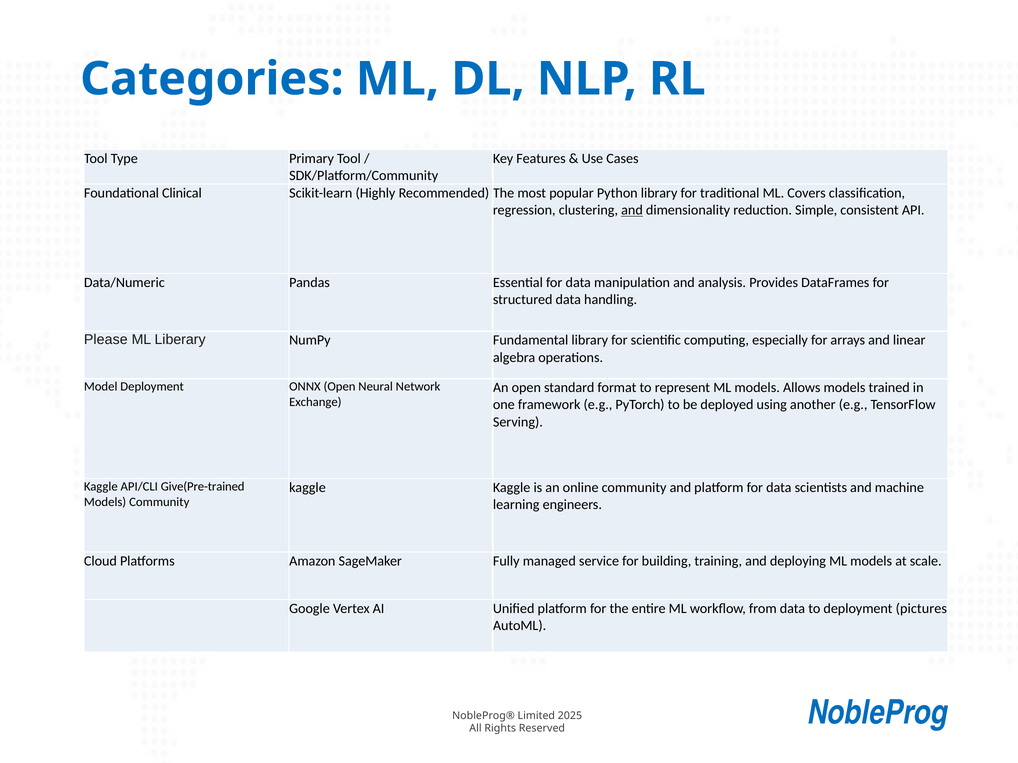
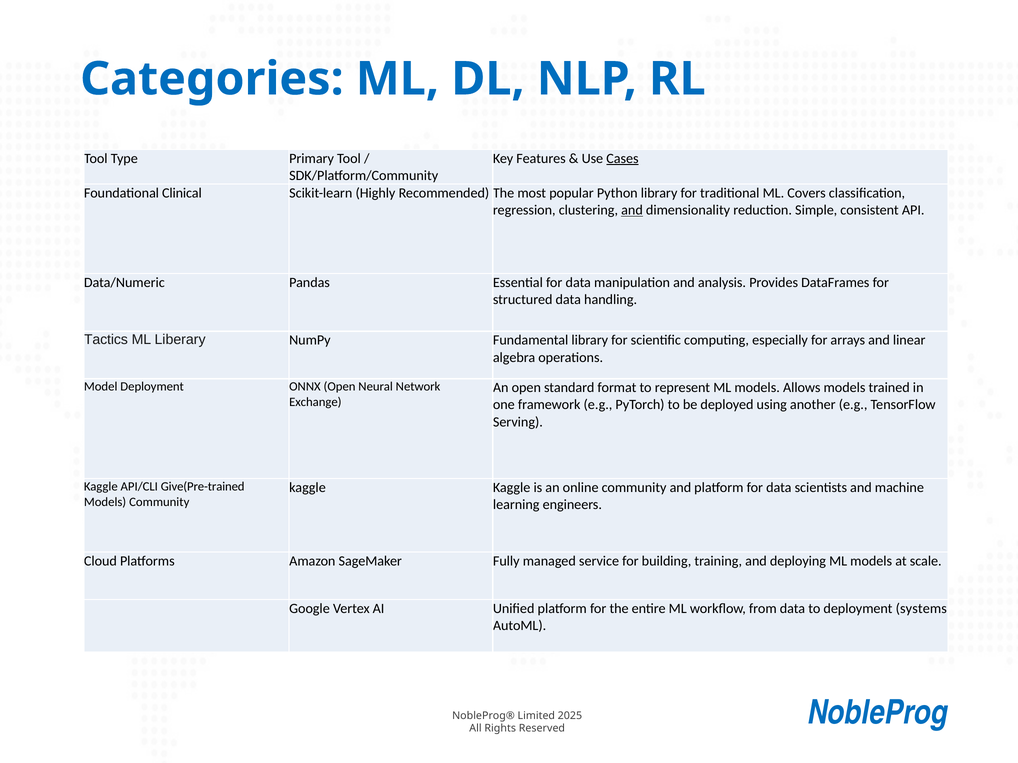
Cases underline: none -> present
Please: Please -> Tactics
pictures: pictures -> systems
